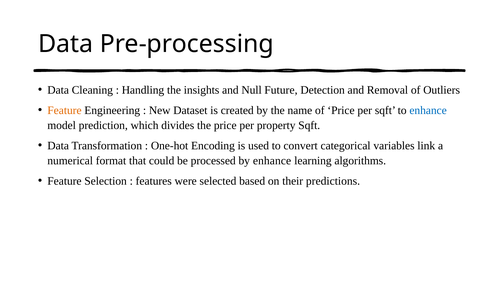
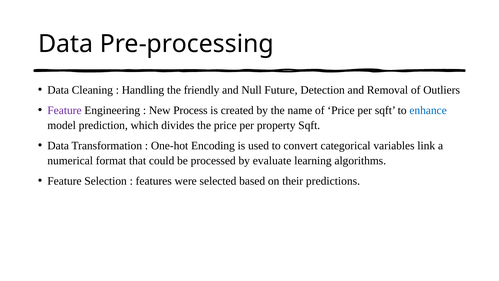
insights: insights -> friendly
Feature at (64, 110) colour: orange -> purple
Dataset: Dataset -> Process
by enhance: enhance -> evaluate
